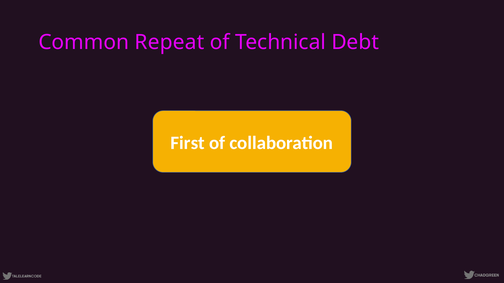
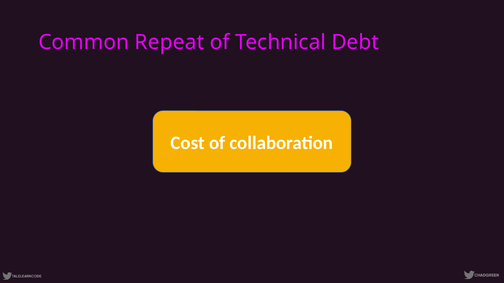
First: First -> Cost
